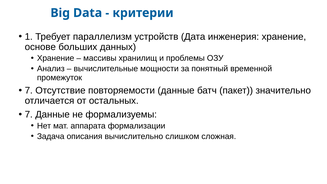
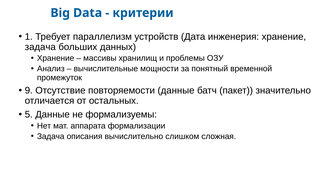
основе at (40, 47): основе -> задача
7 at (29, 91): 7 -> 9
7 at (29, 114): 7 -> 5
